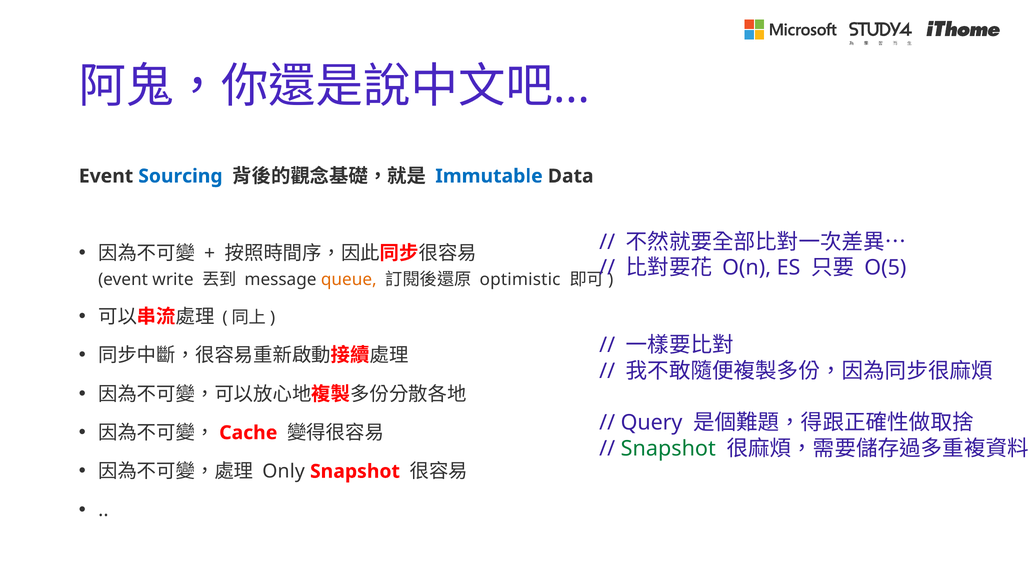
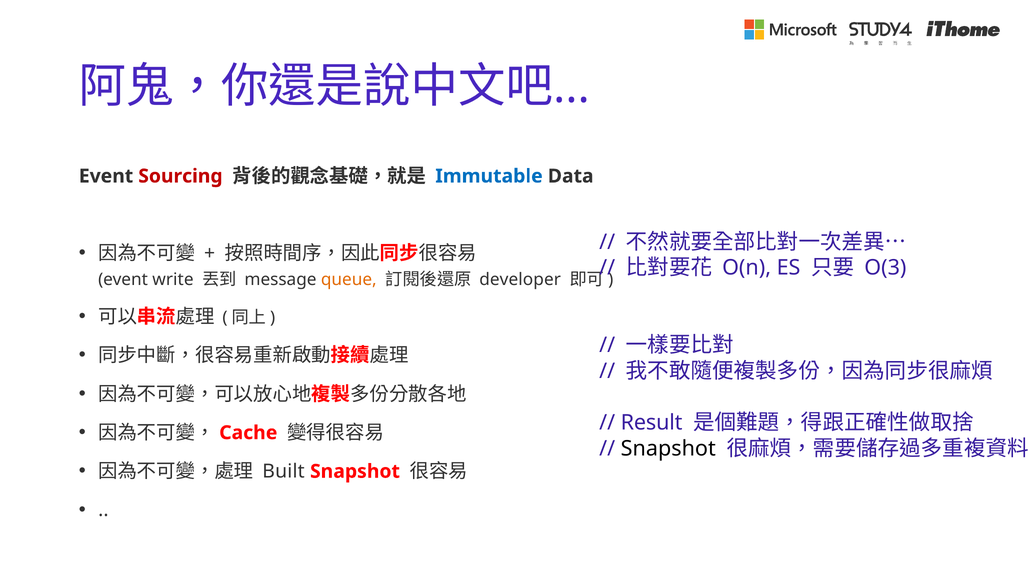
Sourcing colour: blue -> red
O(5: O(5 -> O(3
optimistic: optimistic -> developer
Query: Query -> Result
Snapshot at (668, 449) colour: green -> black
Only: Only -> Built
